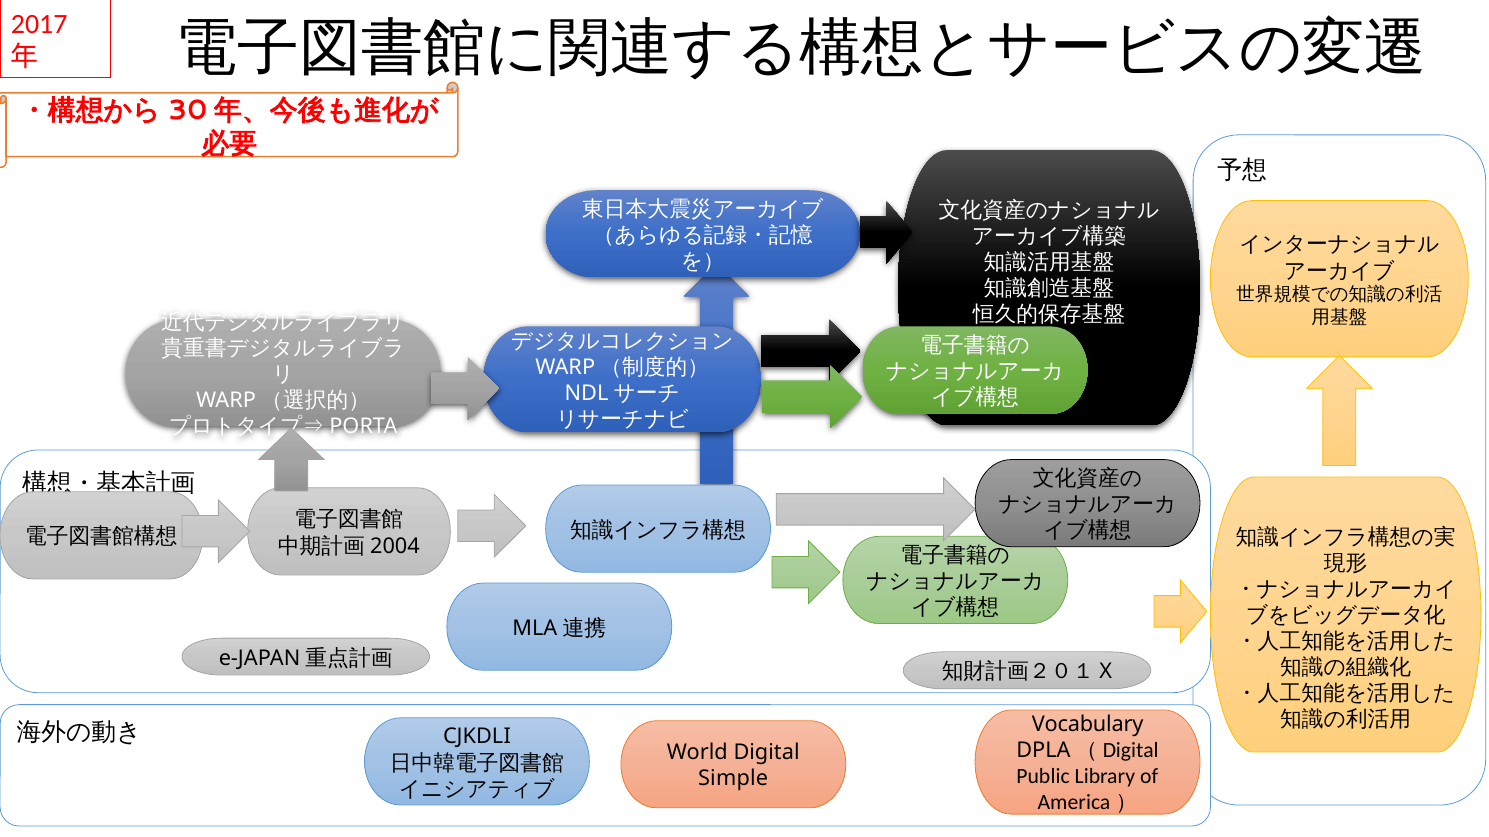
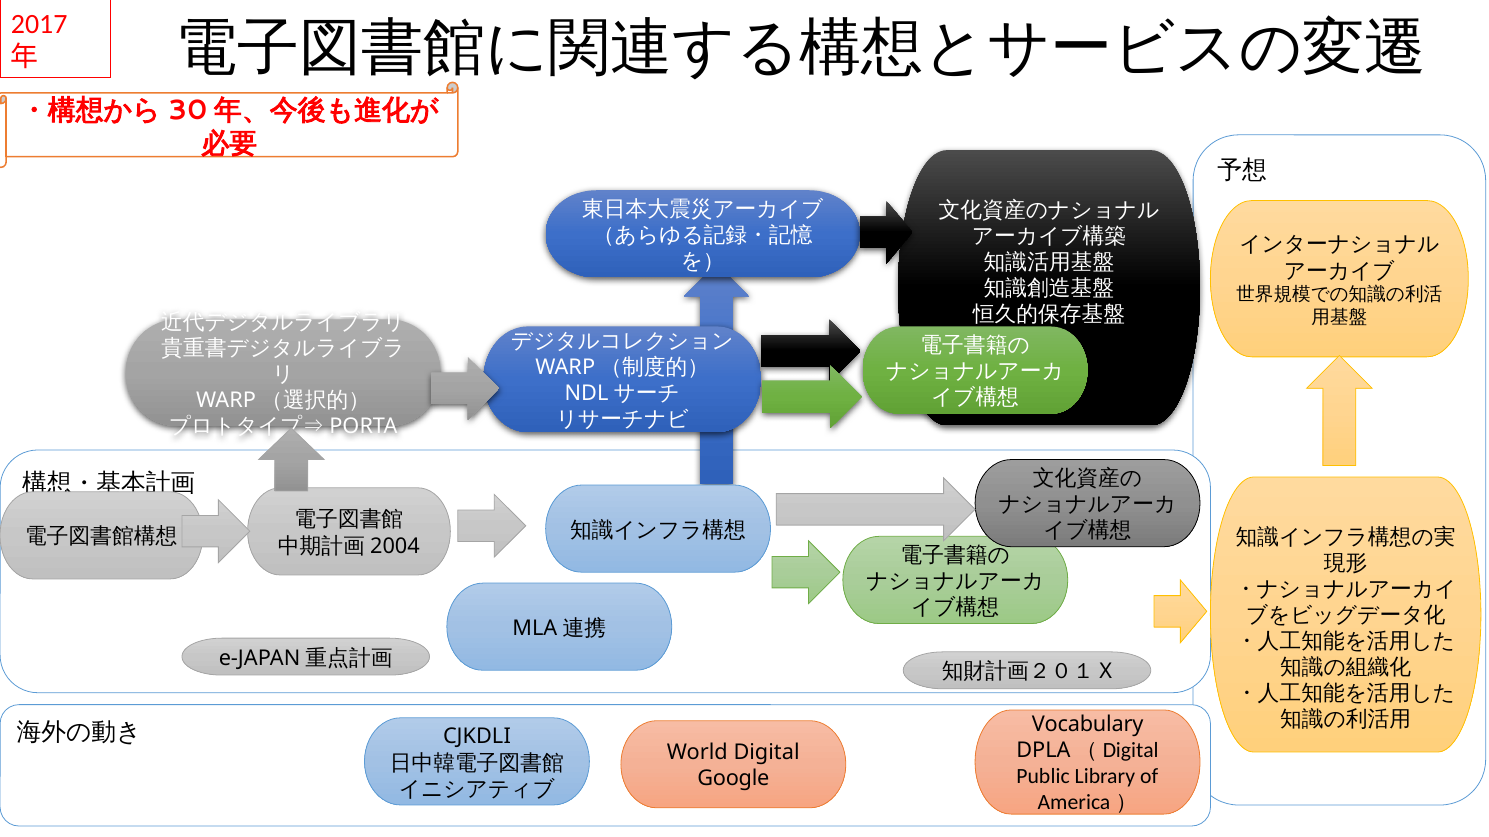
Simple: Simple -> Google
